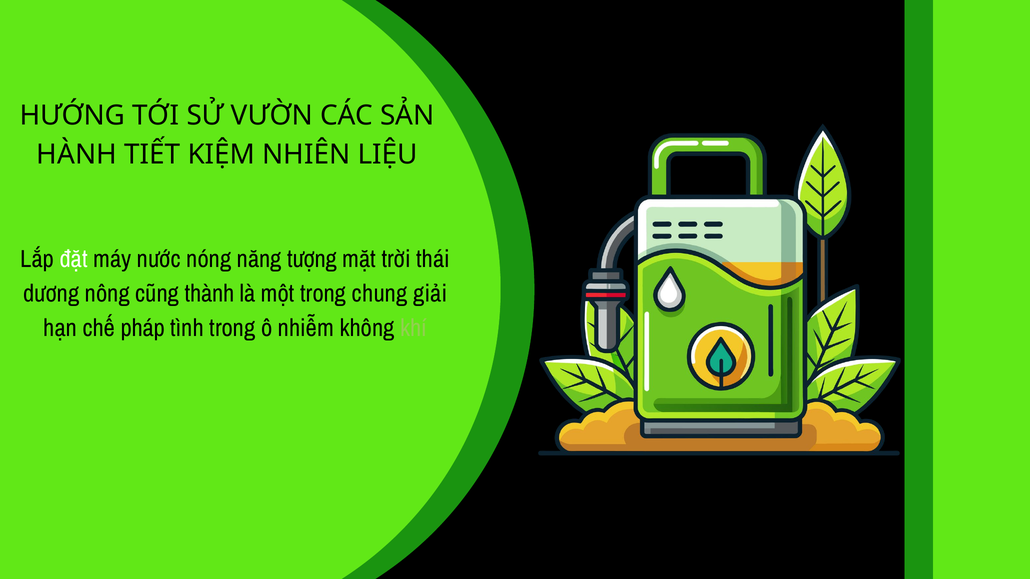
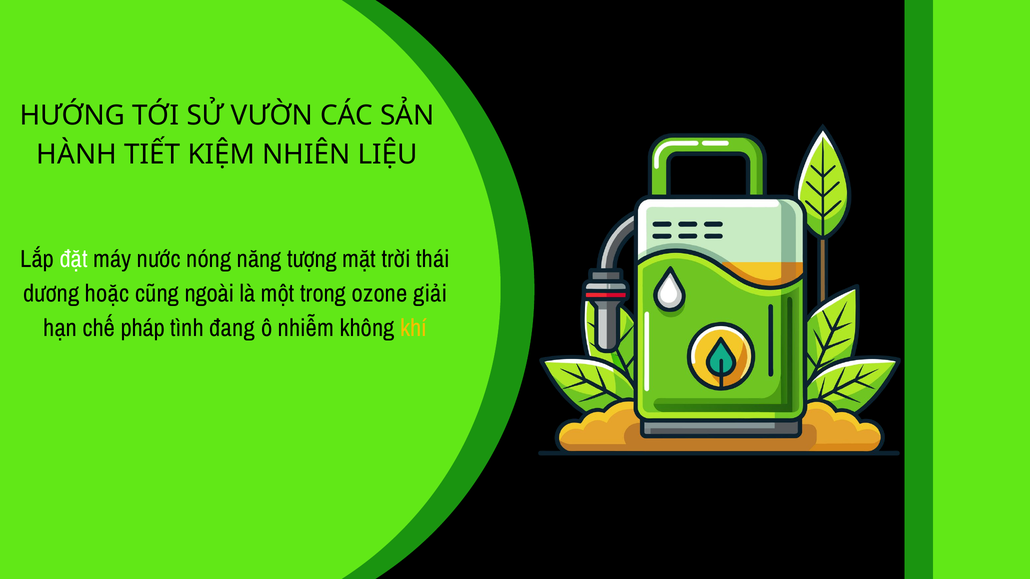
nông: nông -> hoặc
thành: thành -> ngoài
chung: chung -> ozone
tình trong: trong -> đang
khí colour: light green -> yellow
